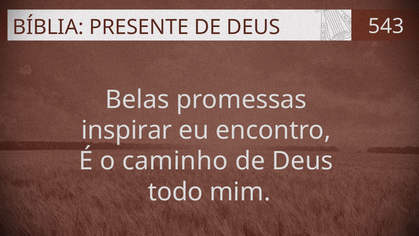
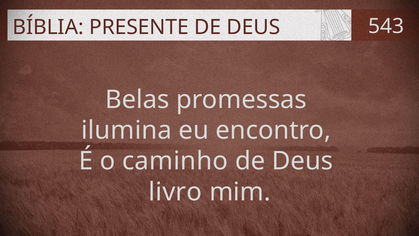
inspirar: inspirar -> ilumina
todo: todo -> livro
